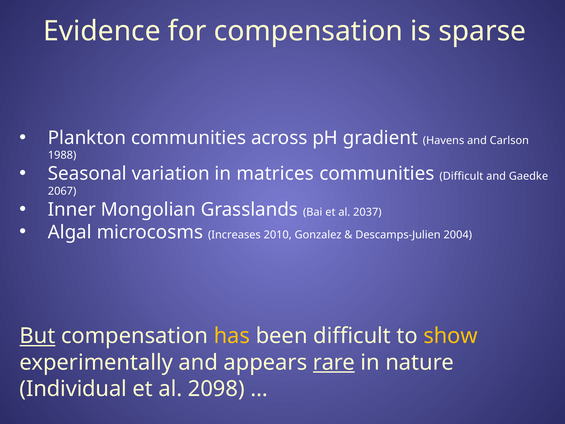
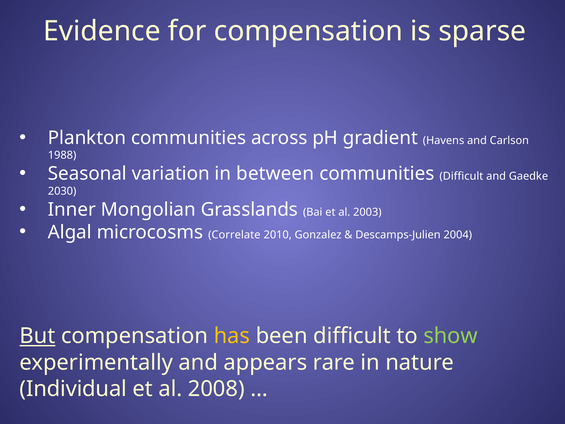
matrices: matrices -> between
2067: 2067 -> 2030
2037: 2037 -> 2003
Increases: Increases -> Correlate
show colour: yellow -> light green
rare underline: present -> none
2098: 2098 -> 2008
